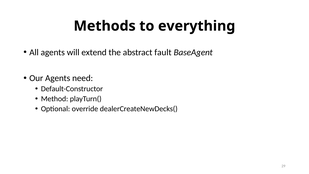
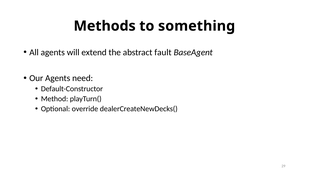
everything: everything -> something
